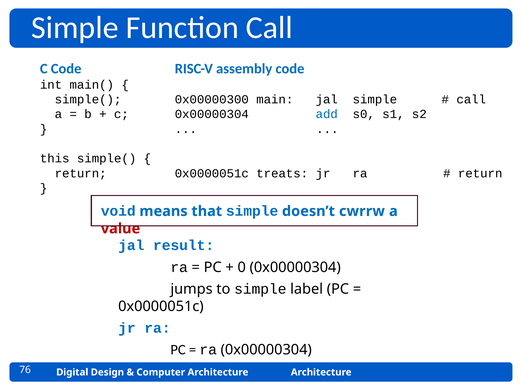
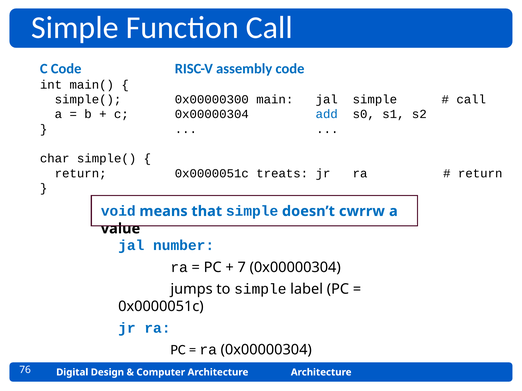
this: this -> char
value colour: red -> black
result: result -> number
0: 0 -> 7
